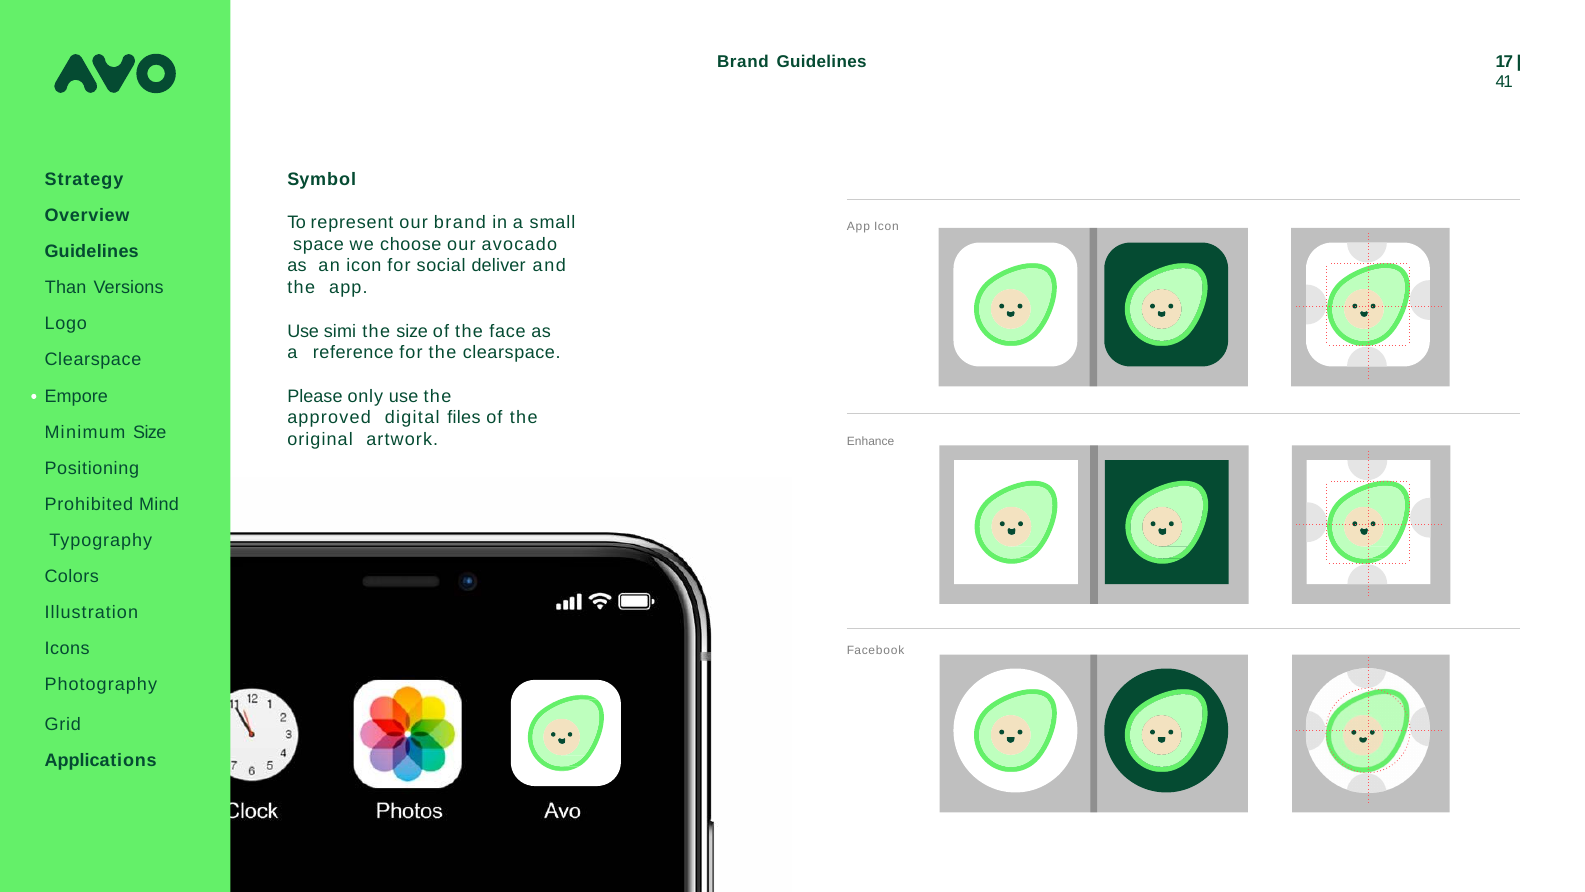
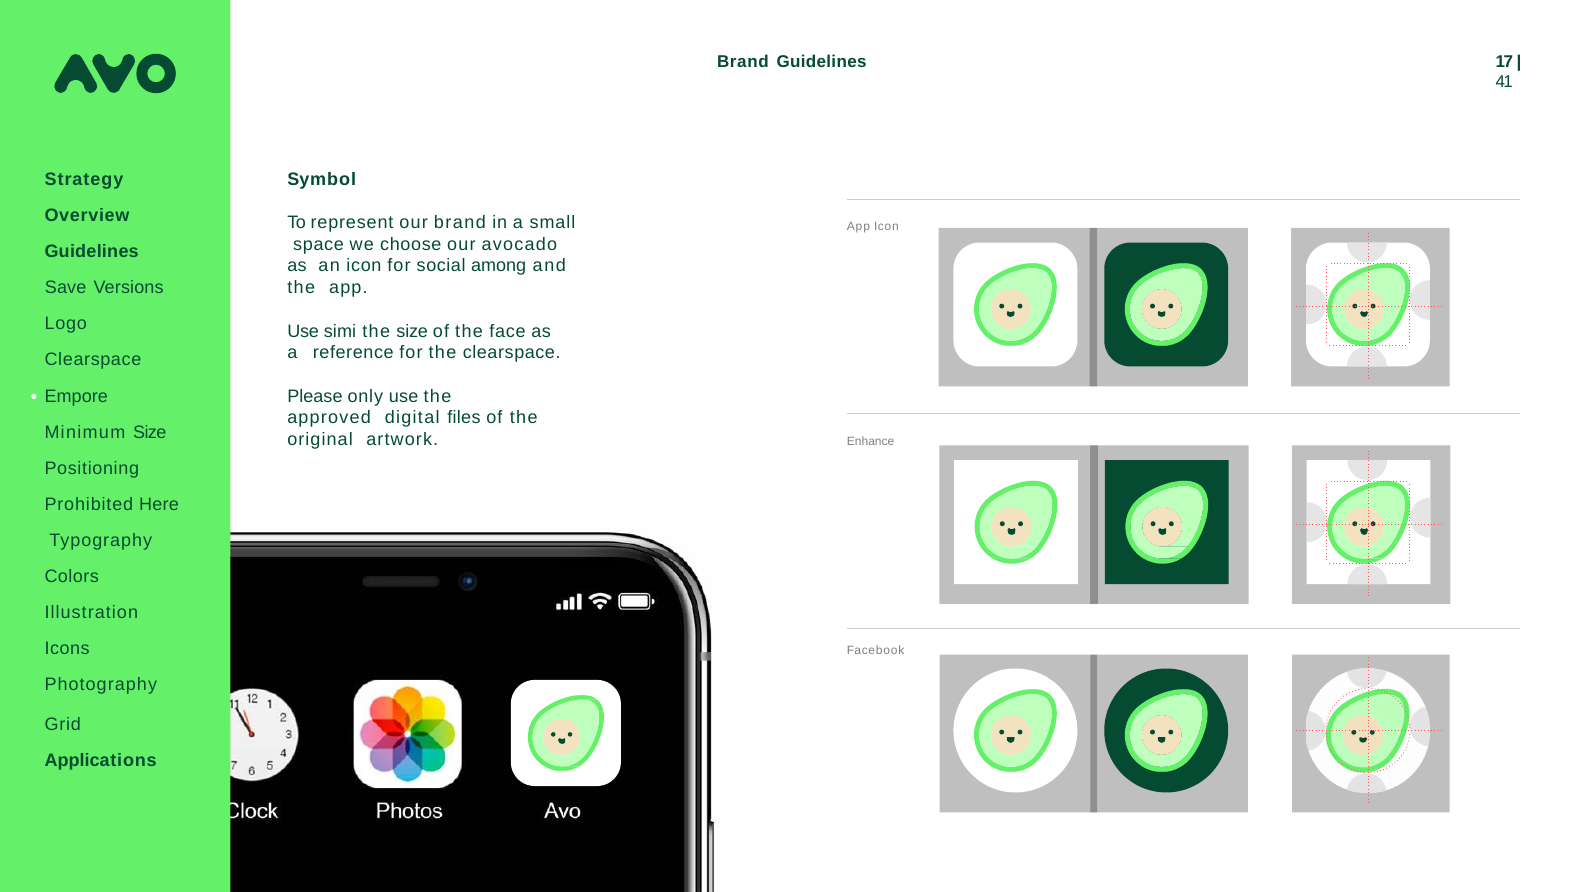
deliver: deliver -> among
Than: Than -> Save
Mind: Mind -> Here
